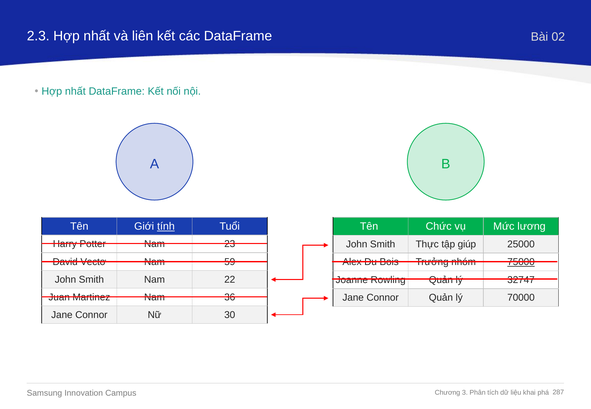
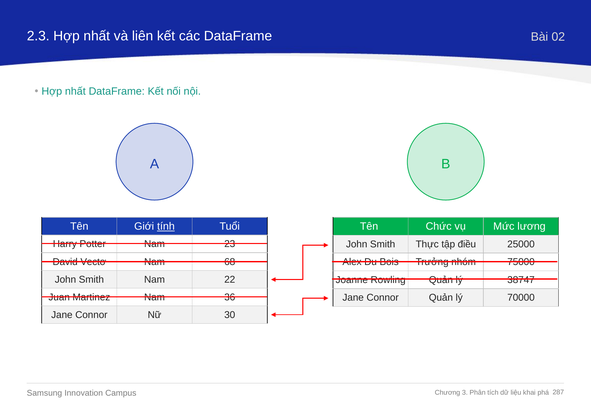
giúp: giúp -> điều
59: 59 -> 68
75000 underline: present -> none
32747: 32747 -> 38747
